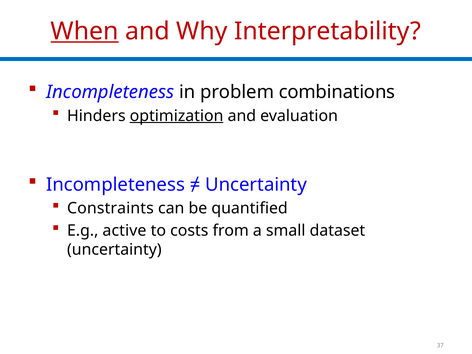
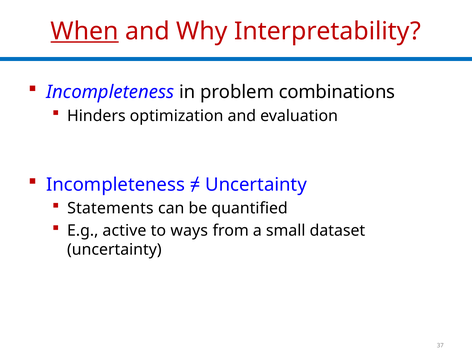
optimization underline: present -> none
Constraints: Constraints -> Statements
costs: costs -> ways
